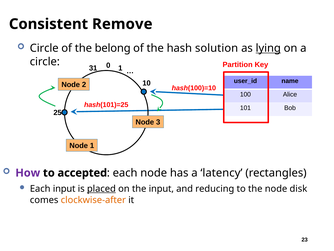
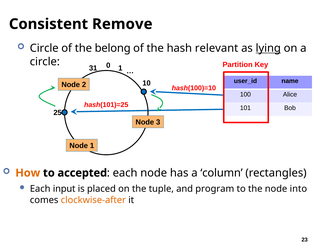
solution: solution -> relevant
How colour: purple -> orange
latency: latency -> column
placed underline: present -> none
the input: input -> tuple
reducing: reducing -> program
disk: disk -> into
